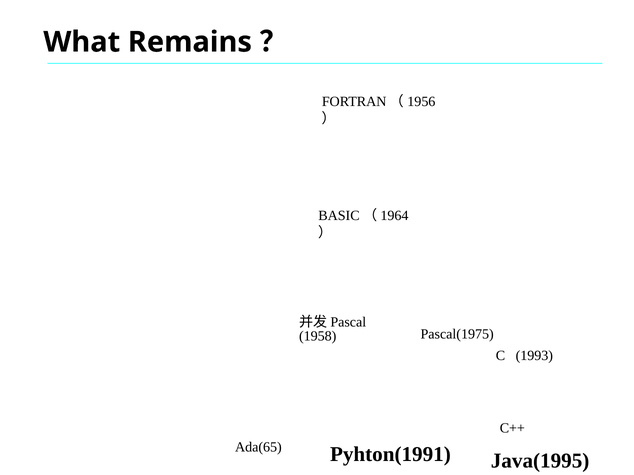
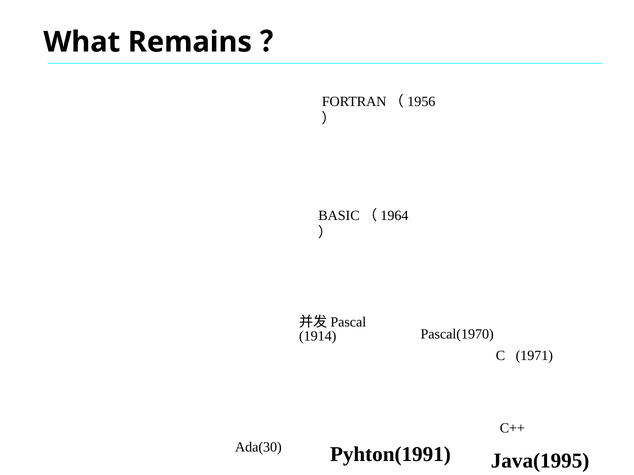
Pascal(1975: Pascal(1975 -> Pascal(1970
1958: 1958 -> 1914
1993: 1993 -> 1971
Ada(65: Ada(65 -> Ada(30
